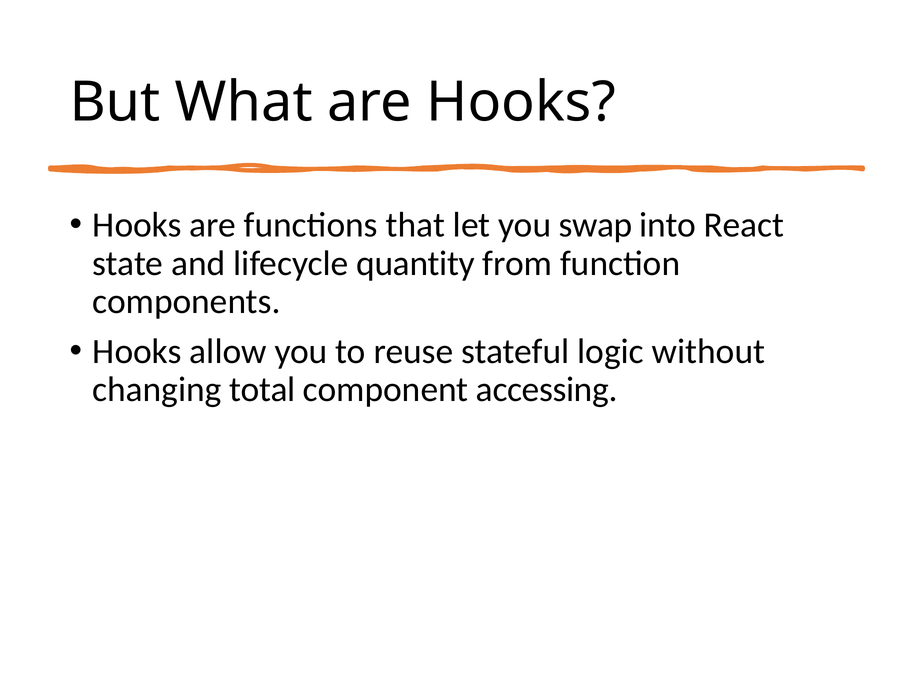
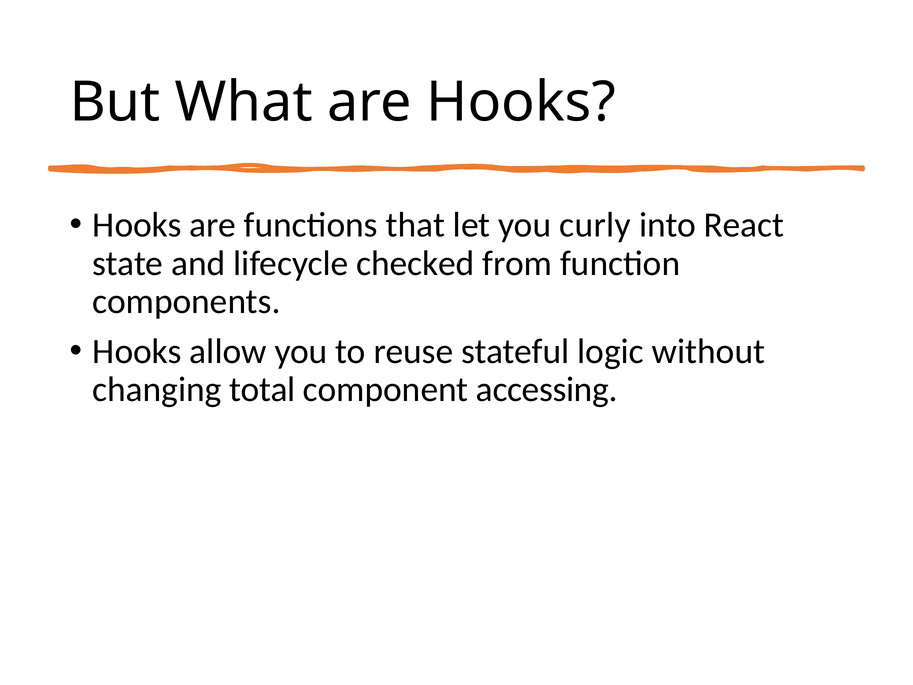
swap: swap -> curly
quantity: quantity -> checked
